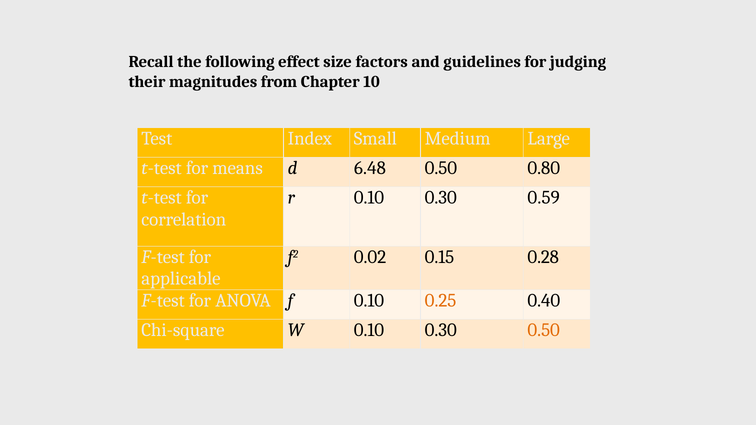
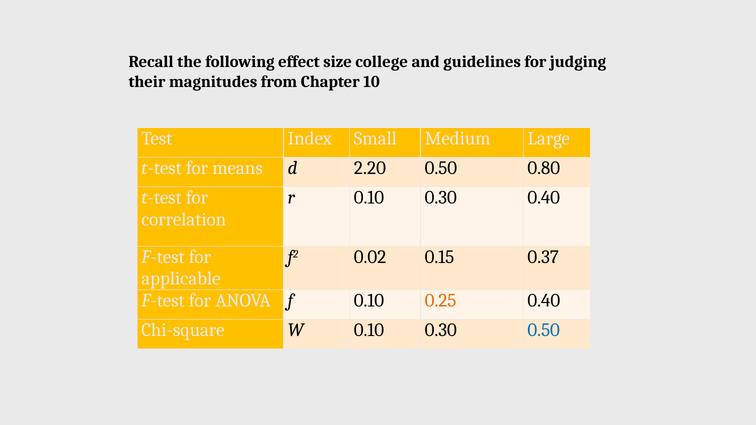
factors: factors -> college
6.48: 6.48 -> 2.20
0.30 0.59: 0.59 -> 0.40
0.28: 0.28 -> 0.37
0.50 at (544, 330) colour: orange -> blue
